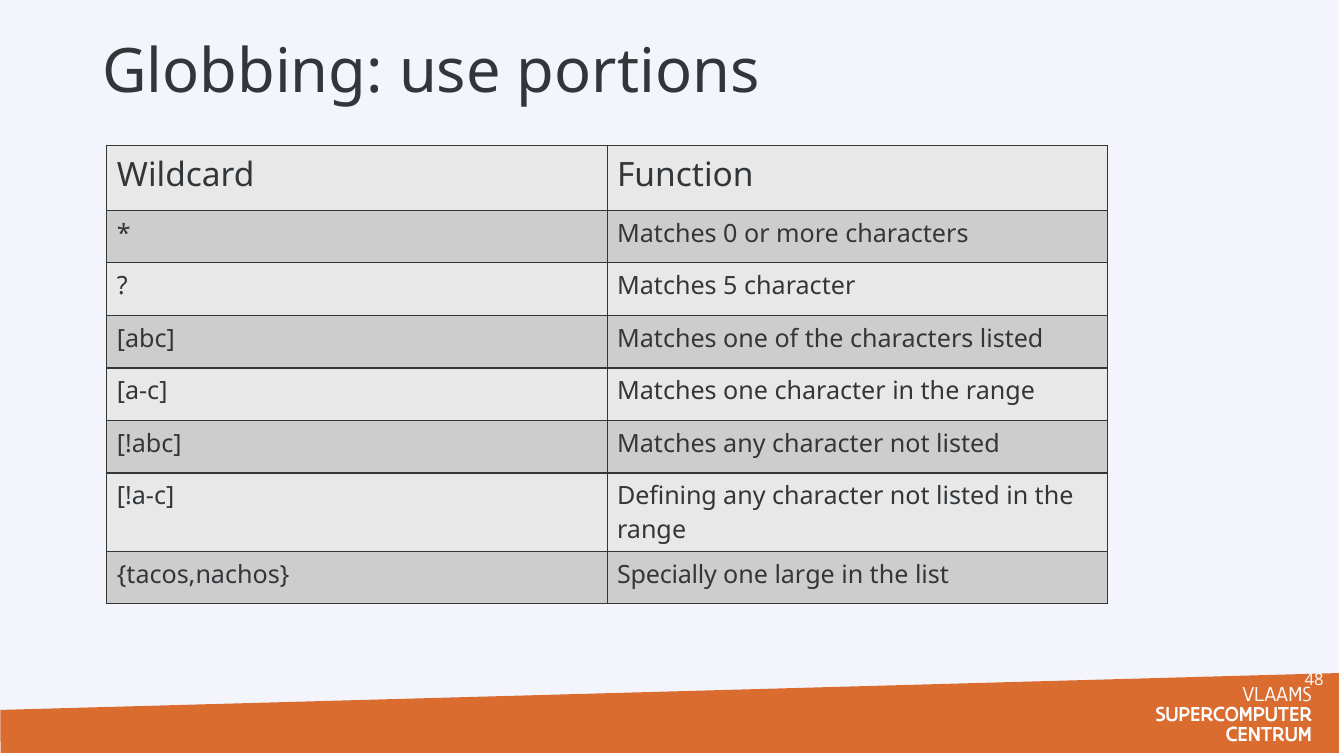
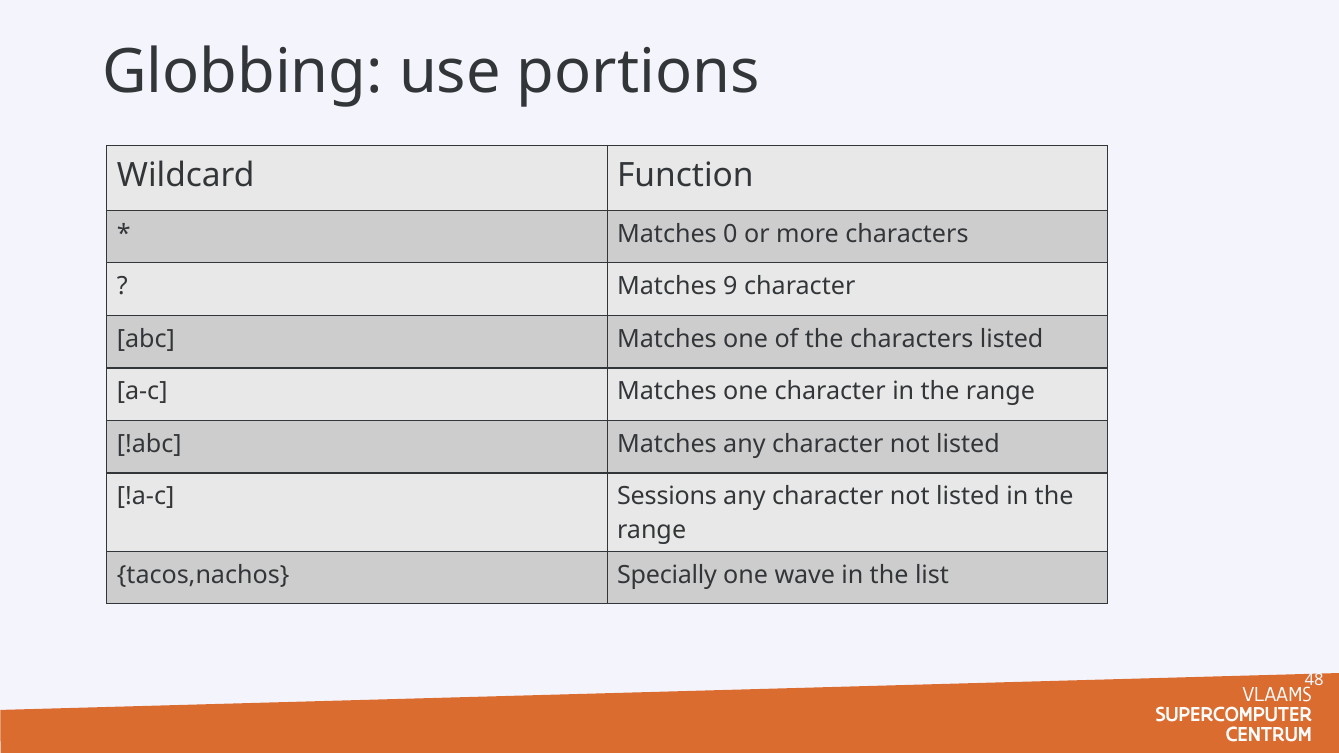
5: 5 -> 9
Defining: Defining -> Sessions
large: large -> wave
